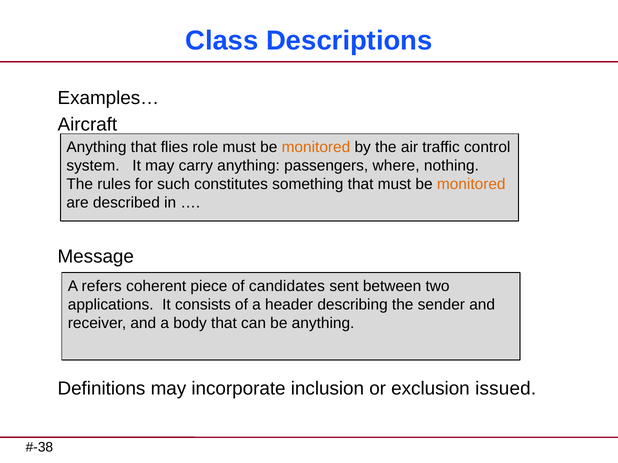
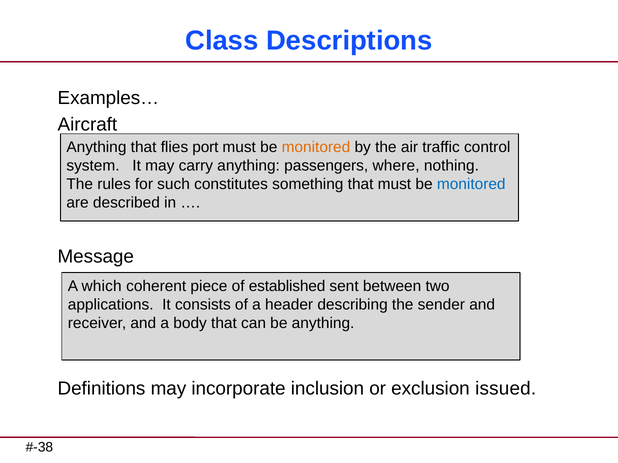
role: role -> port
monitored at (471, 184) colour: orange -> blue
refers: refers -> which
candidates: candidates -> established
